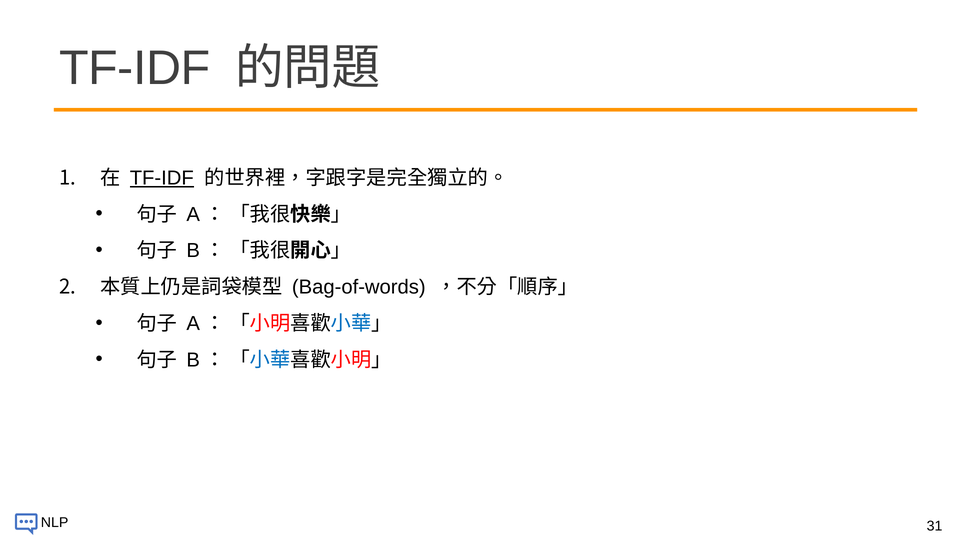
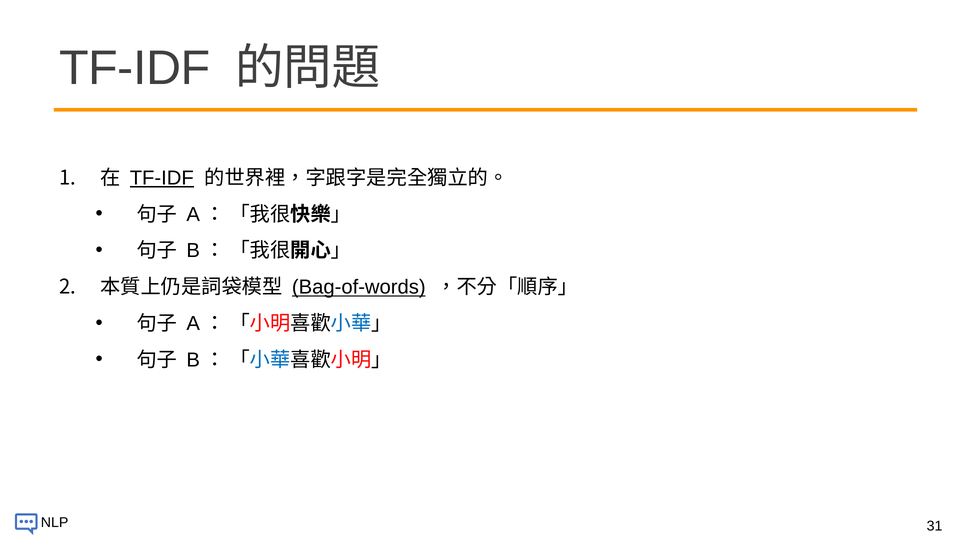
Bag-of-words underline: none -> present
